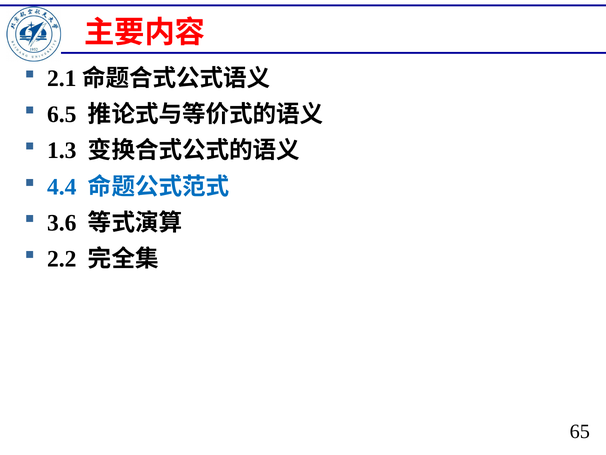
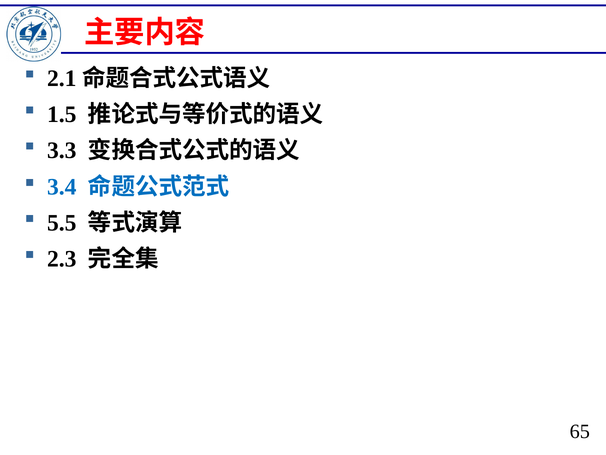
6.5: 6.5 -> 1.5
1.3: 1.3 -> 3.3
4.4: 4.4 -> 3.4
3.6: 3.6 -> 5.5
2.2: 2.2 -> 2.3
